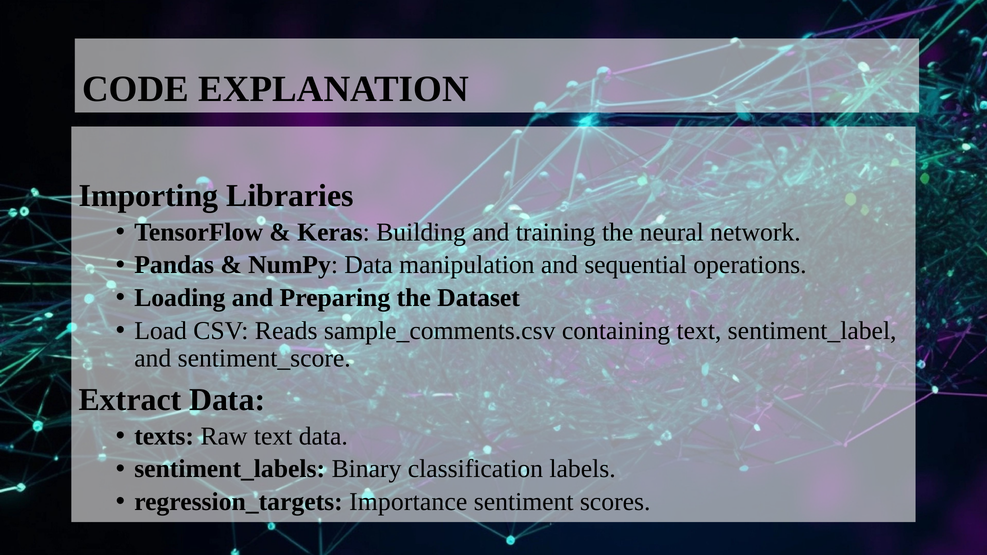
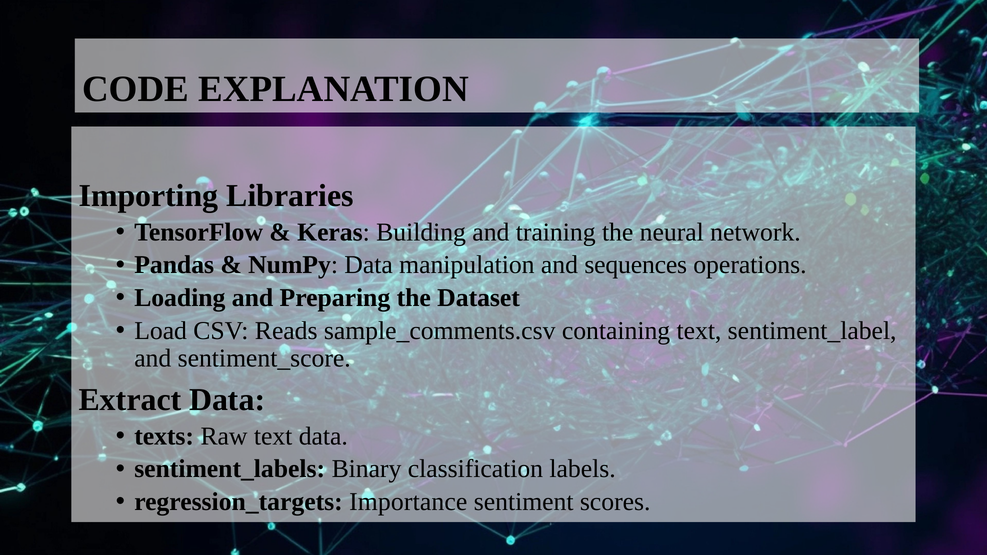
sequential: sequential -> sequences
